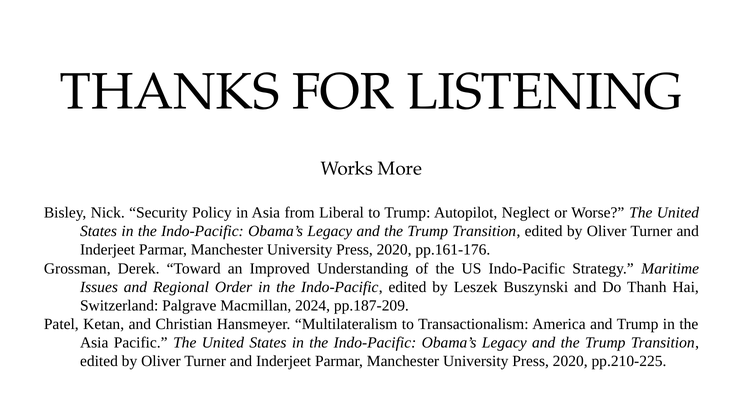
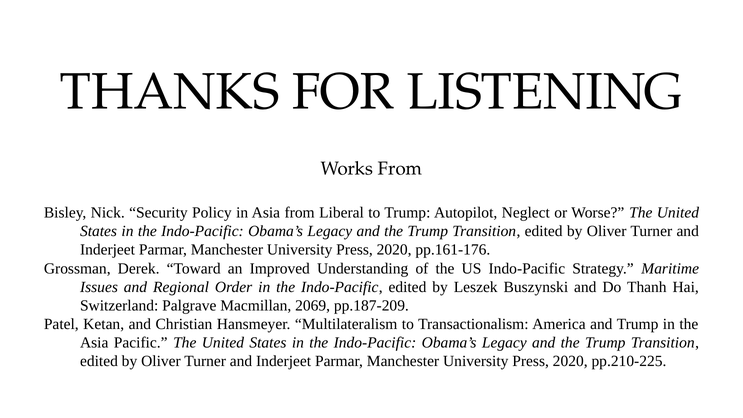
Works More: More -> From
2024: 2024 -> 2069
